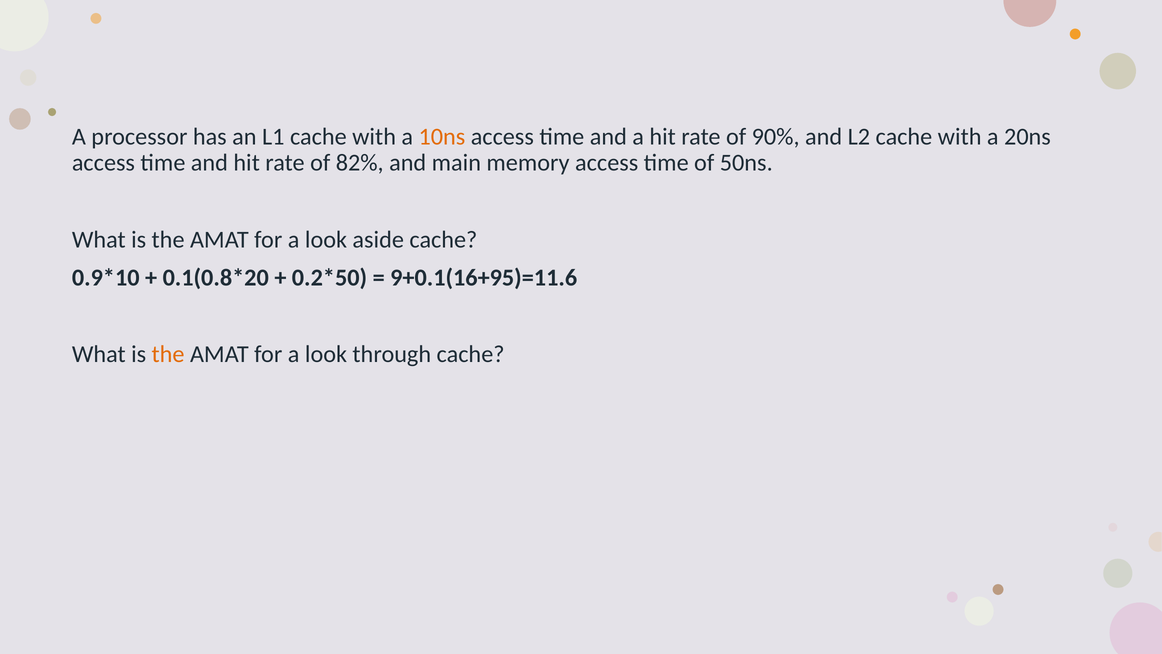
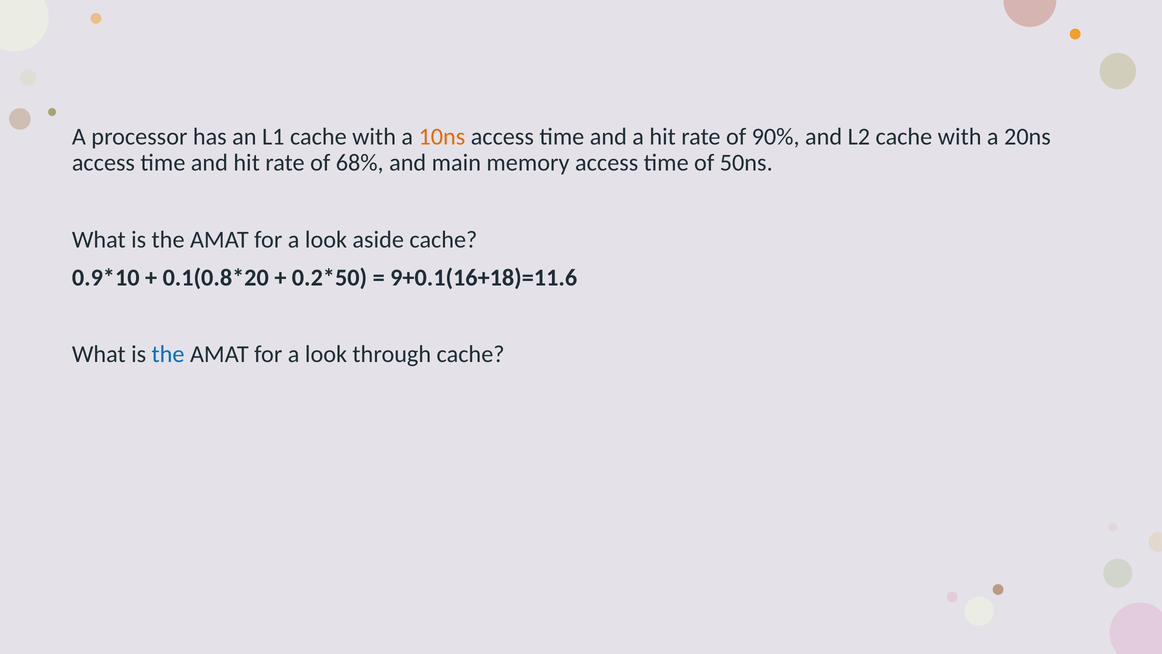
82%: 82% -> 68%
9+0.1(16+95)=11.6: 9+0.1(16+95)=11.6 -> 9+0.1(16+18)=11.6
the at (168, 354) colour: orange -> blue
